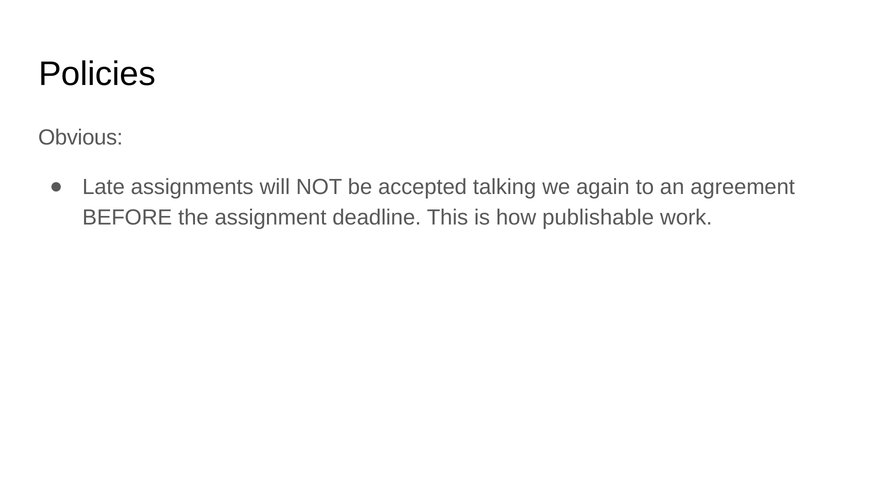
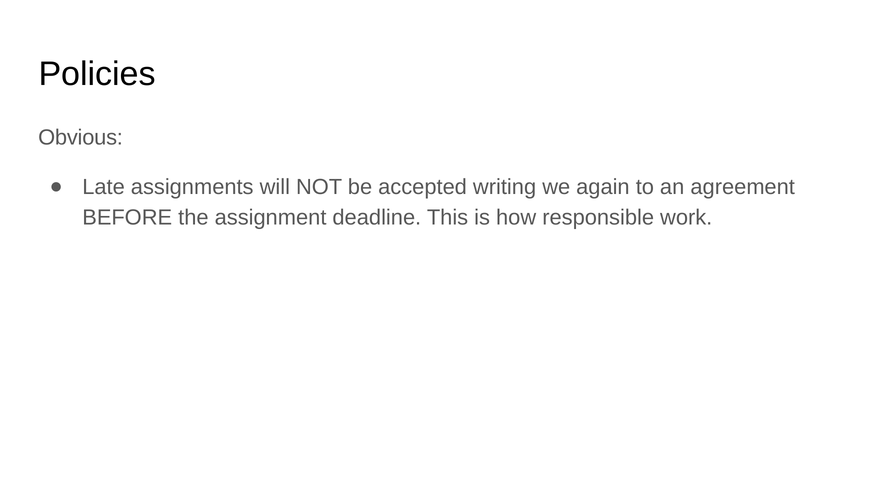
talking: talking -> writing
publishable: publishable -> responsible
